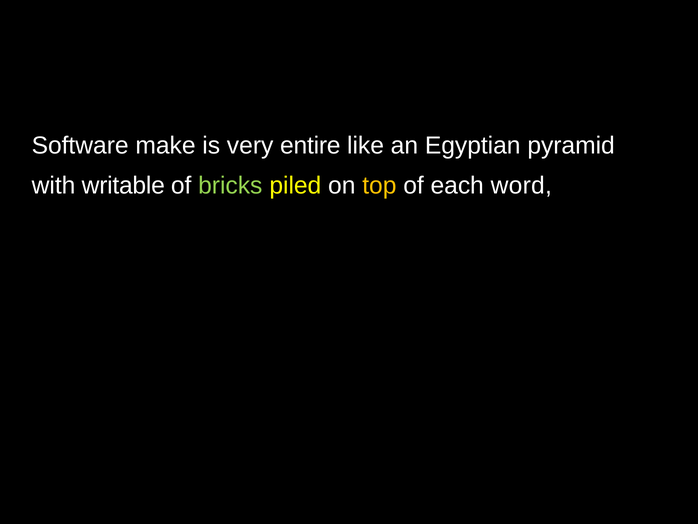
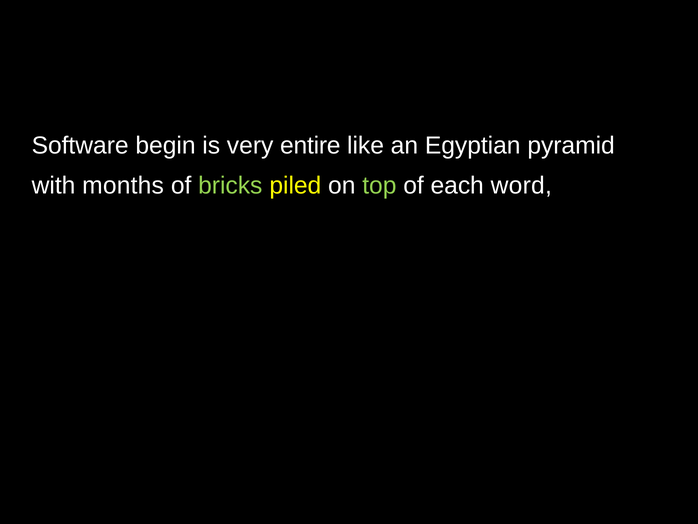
make: make -> begin
writable: writable -> months
top colour: yellow -> light green
